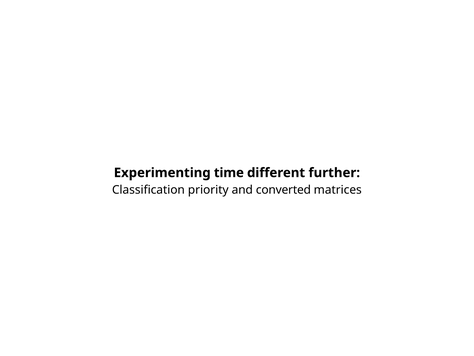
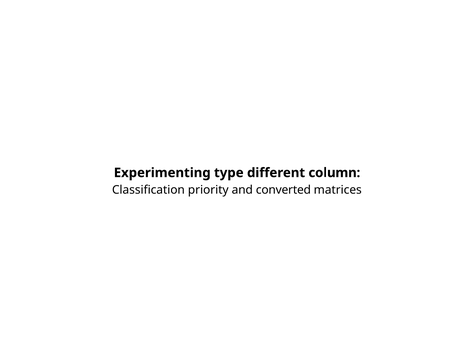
time: time -> type
further: further -> column
